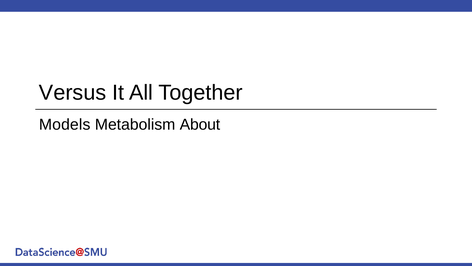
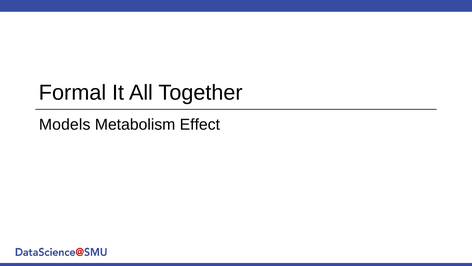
Versus: Versus -> Formal
About: About -> Effect
